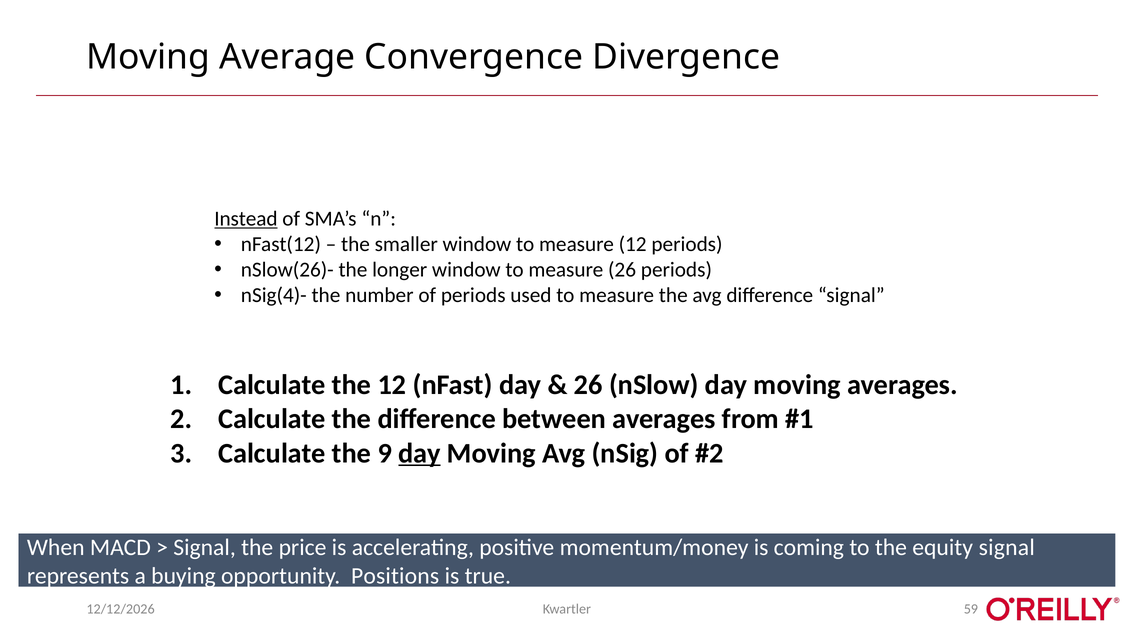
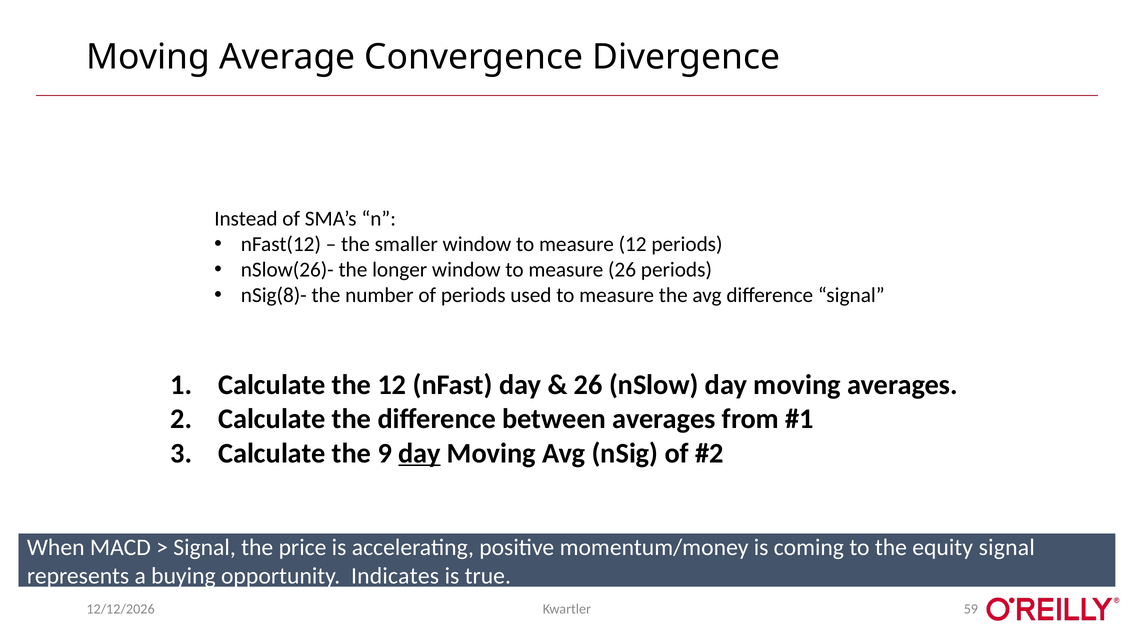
Instead underline: present -> none
nSig(4)-: nSig(4)- -> nSig(8)-
Positions: Positions -> Indicates
